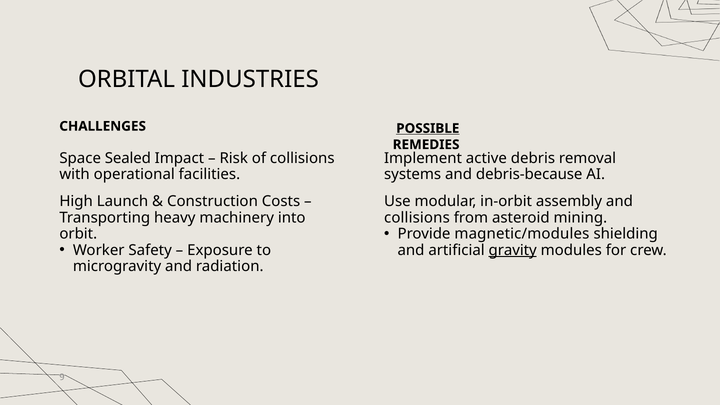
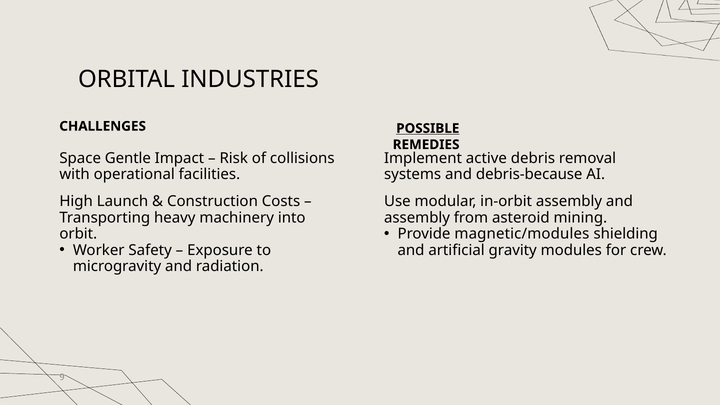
Sealed: Sealed -> Gentle
collisions at (417, 218): collisions -> assembly
gravity underline: present -> none
